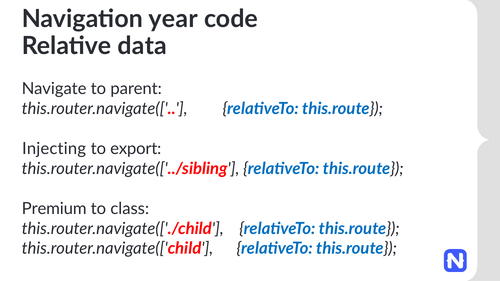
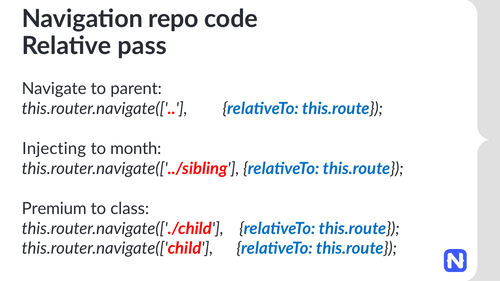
year: year -> repo
data: data -> pass
export: export -> month
